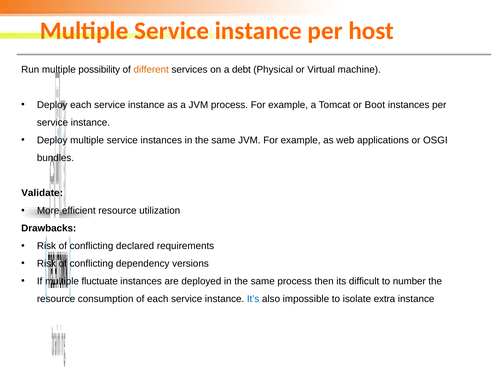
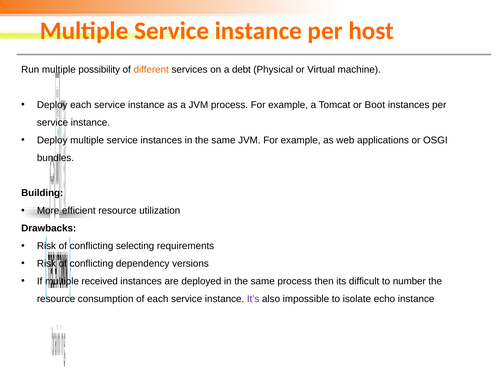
Validate: Validate -> Building
declared: declared -> selecting
fluctuate: fluctuate -> received
It’s colour: blue -> purple
extra: extra -> echo
